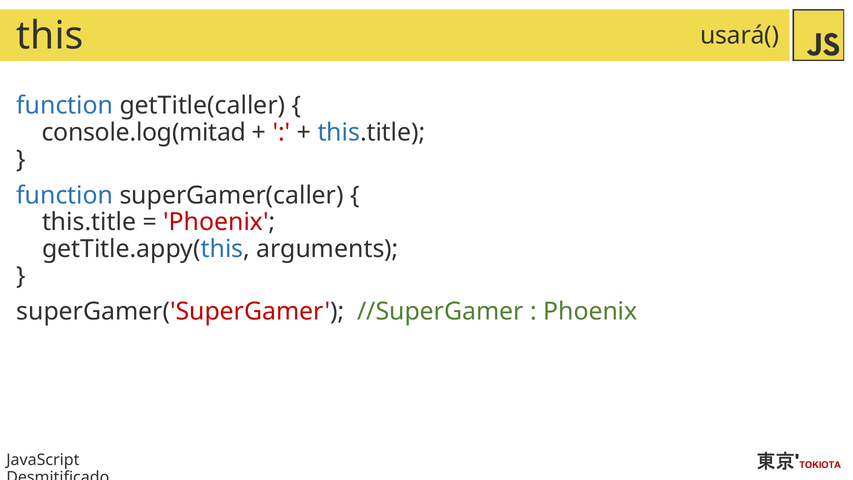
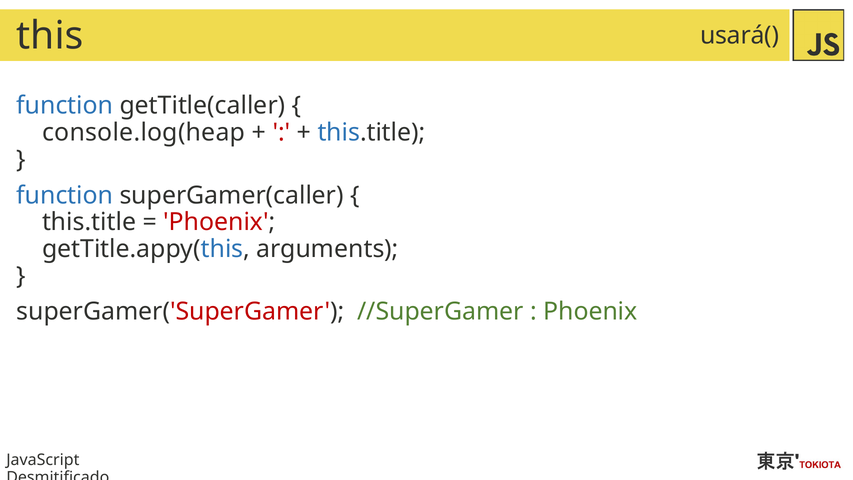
console.log(mitad: console.log(mitad -> console.log(heap
